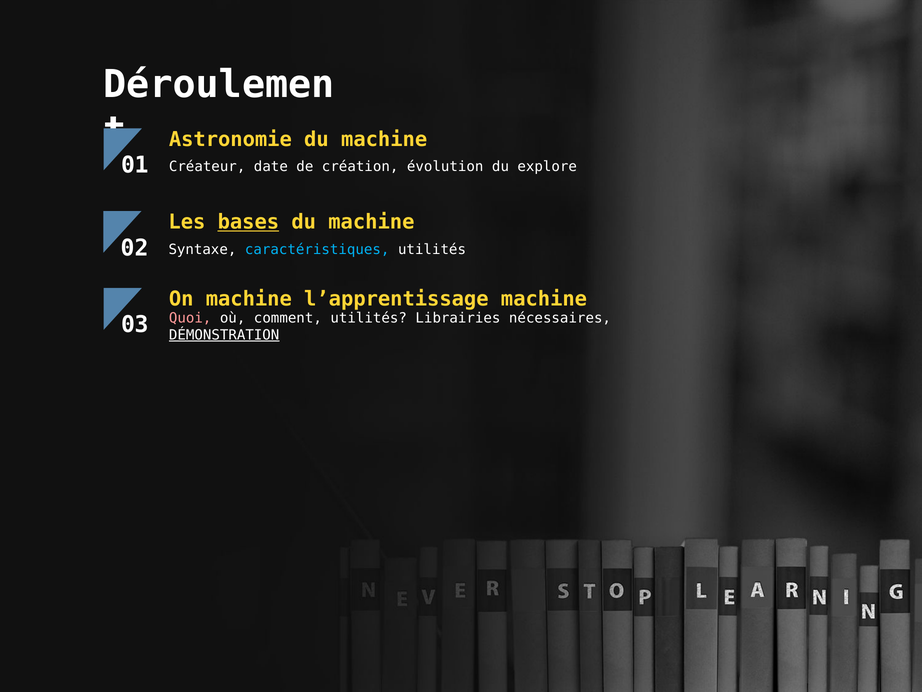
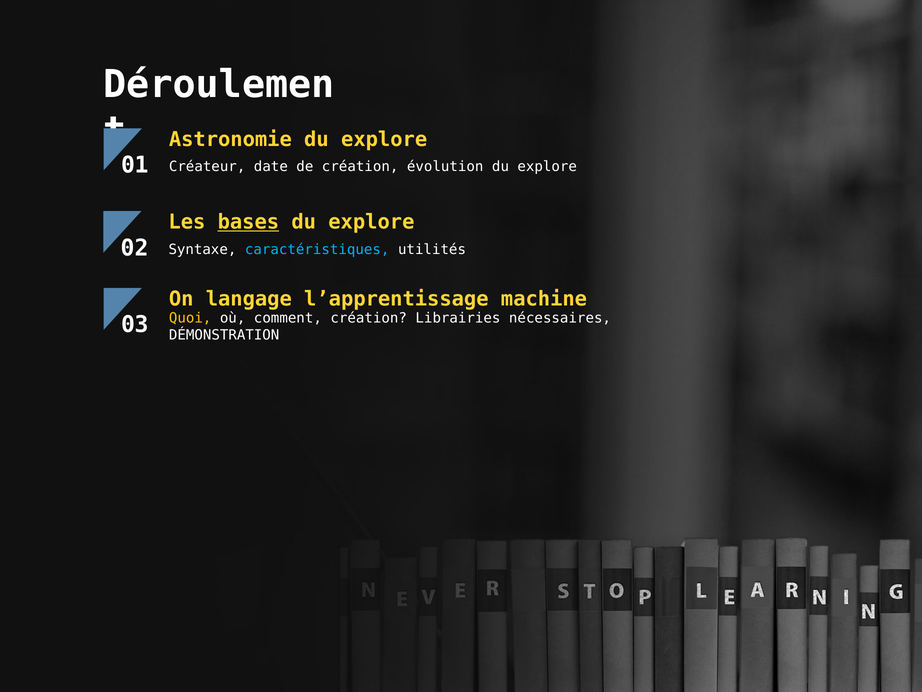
machine at (384, 139): machine -> explore
machine at (371, 222): machine -> explore
On machine: machine -> langage
Quoi colour: pink -> yellow
comment utilités: utilités -> création
DÉMONSTRATION underline: present -> none
